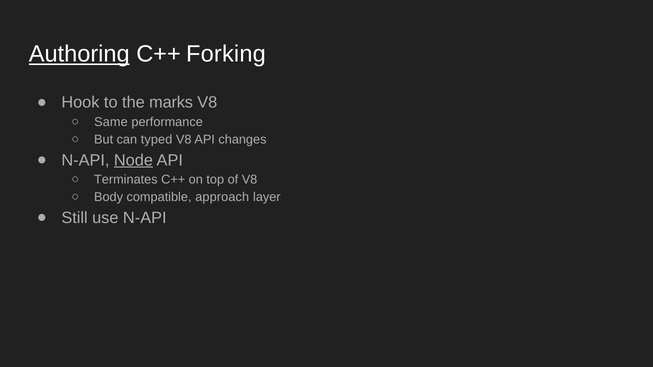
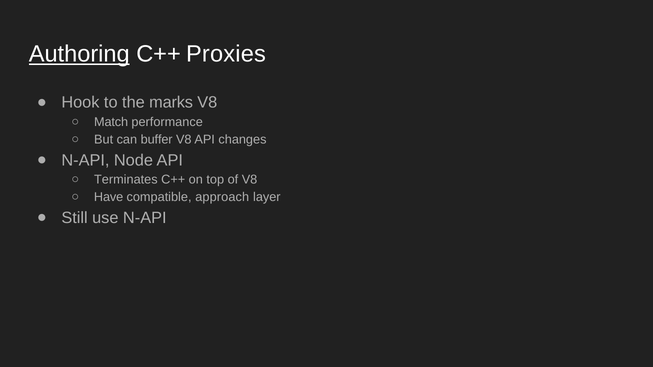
Forking: Forking -> Proxies
Same: Same -> Match
typed: typed -> buffer
Node underline: present -> none
Body: Body -> Have
